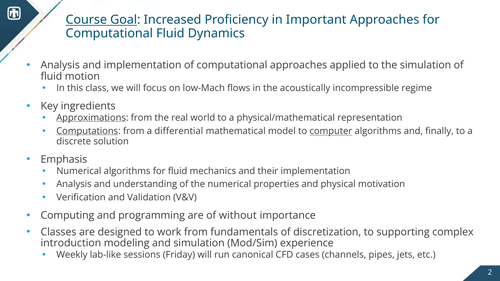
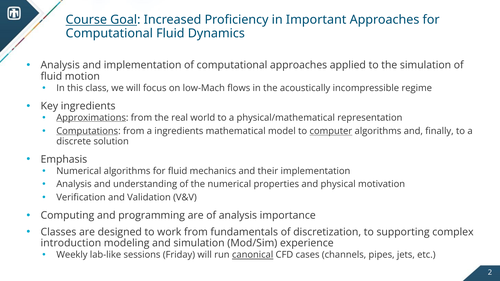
a differential: differential -> ingredients
of without: without -> analysis
canonical underline: none -> present
